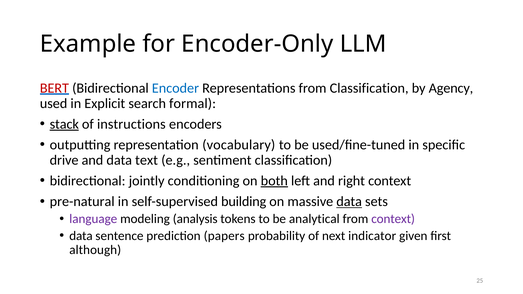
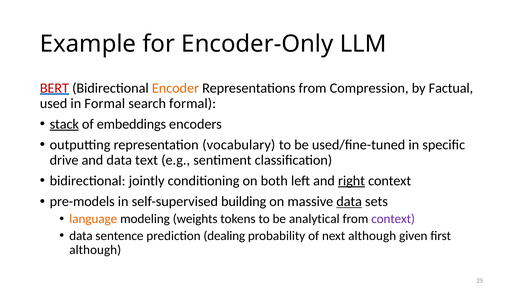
Encoder colour: blue -> orange
from Classification: Classification -> Compression
Agency: Agency -> Factual
in Explicit: Explicit -> Formal
instructions: instructions -> embeddings
both underline: present -> none
right underline: none -> present
pre-natural: pre-natural -> pre-models
language colour: purple -> orange
analysis: analysis -> weights
papers: papers -> dealing
next indicator: indicator -> although
